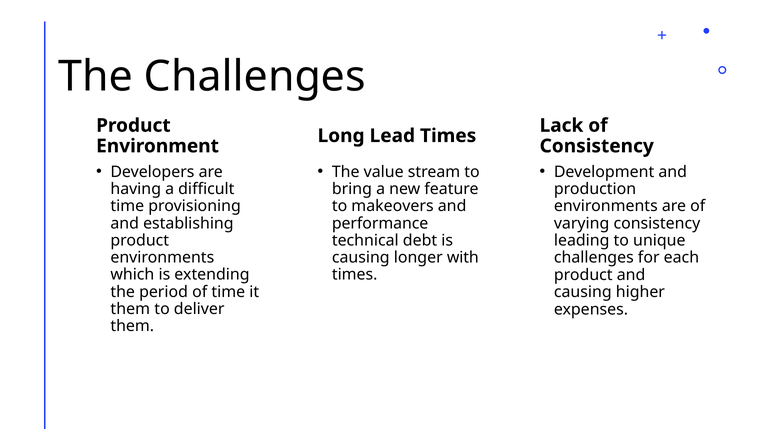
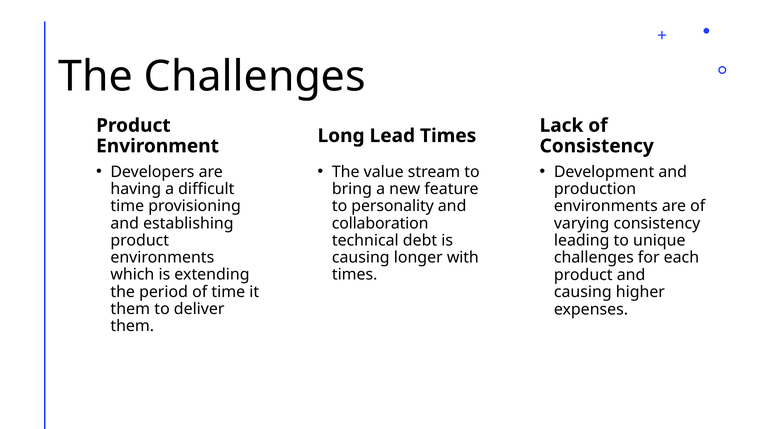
makeovers: makeovers -> personality
performance: performance -> collaboration
